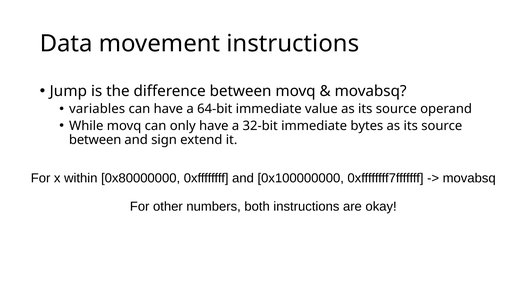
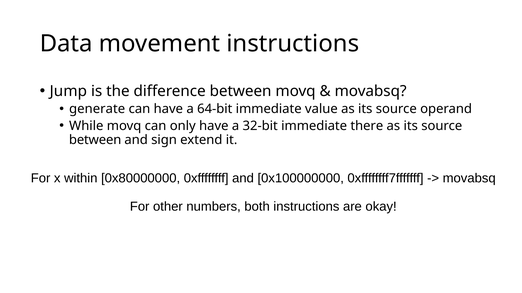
variables: variables -> generate
bytes: bytes -> there
